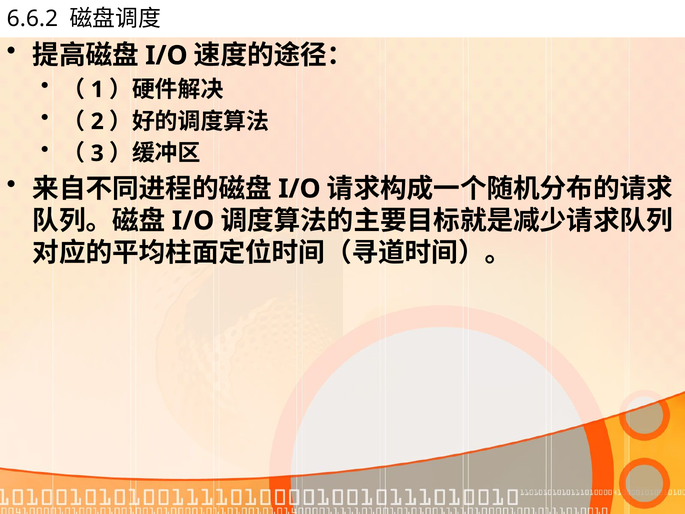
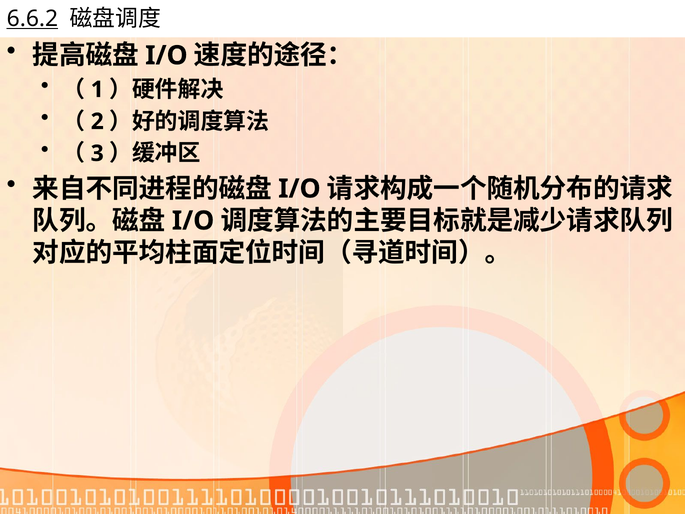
6.6.2 underline: none -> present
